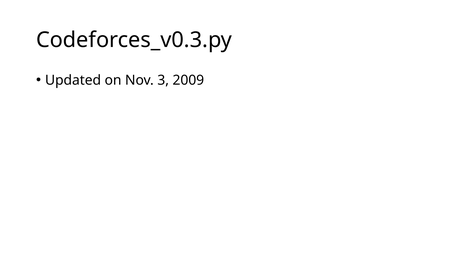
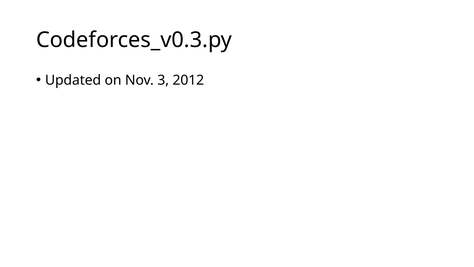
2009: 2009 -> 2012
